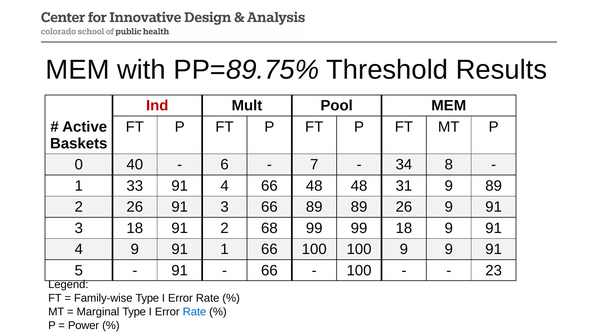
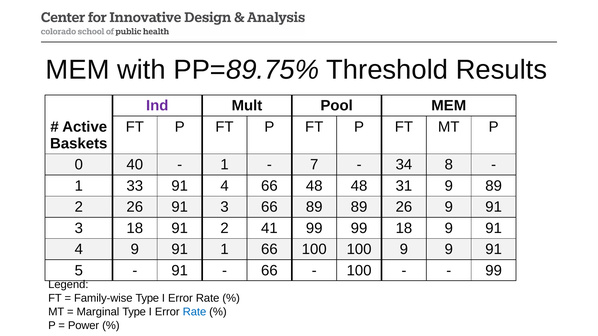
Ind colour: red -> purple
6 at (225, 165): 6 -> 1
68: 68 -> 41
23 at (494, 271): 23 -> 99
